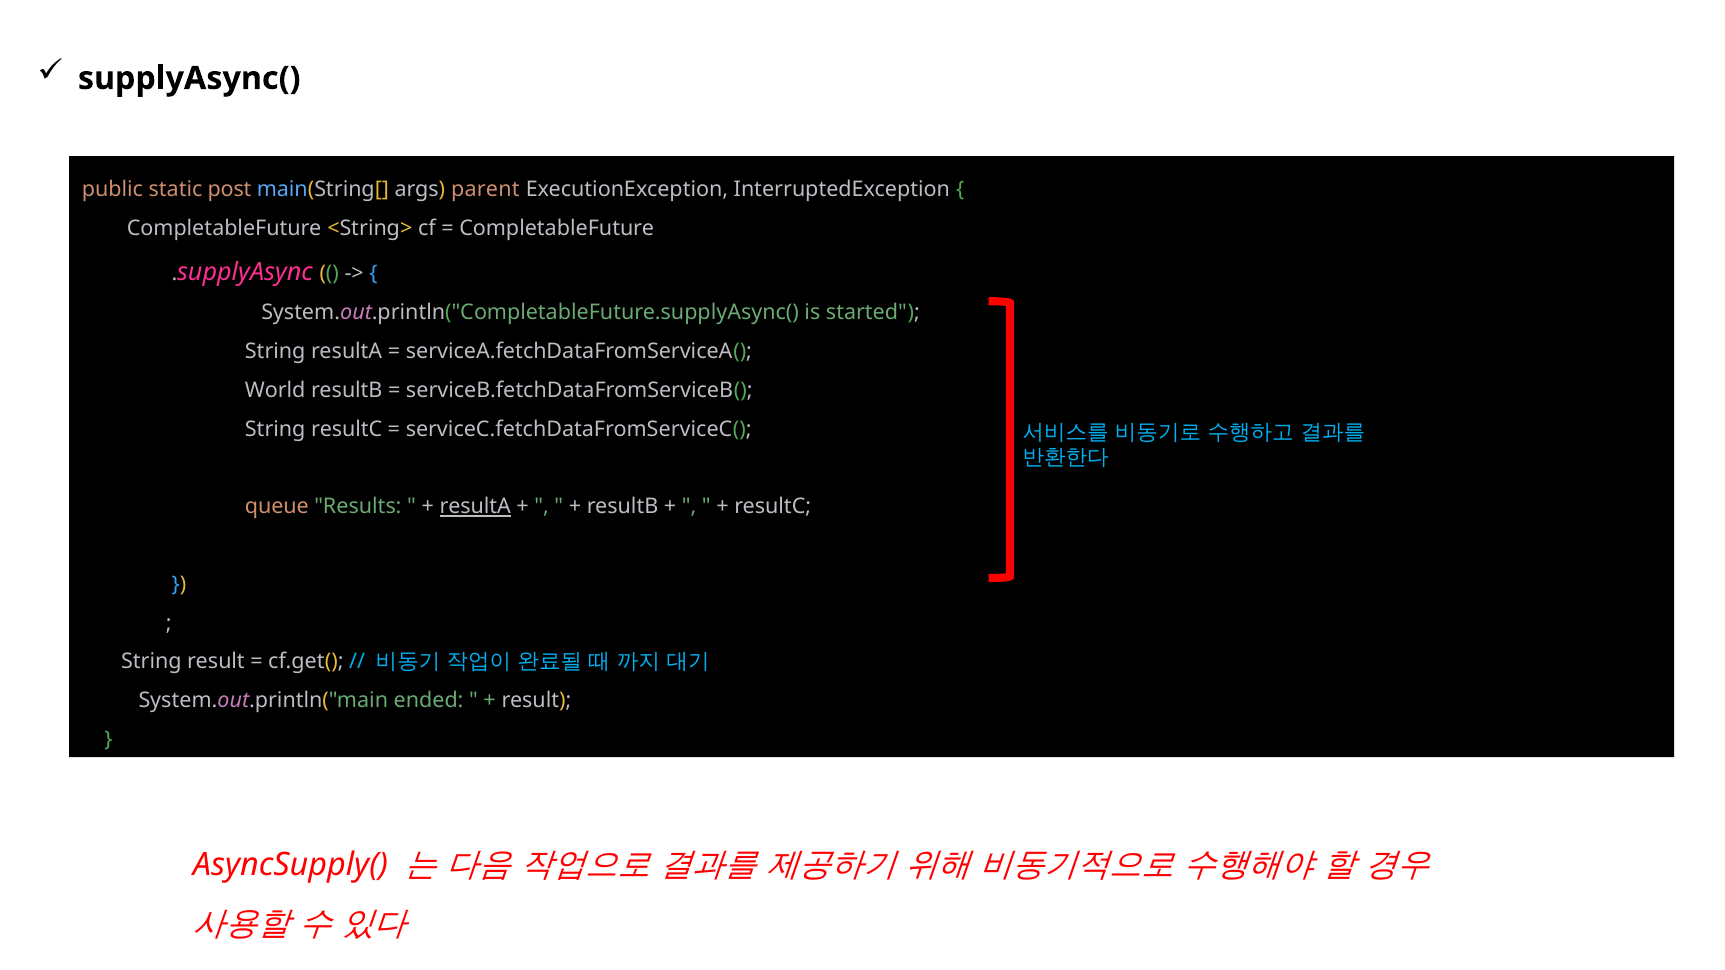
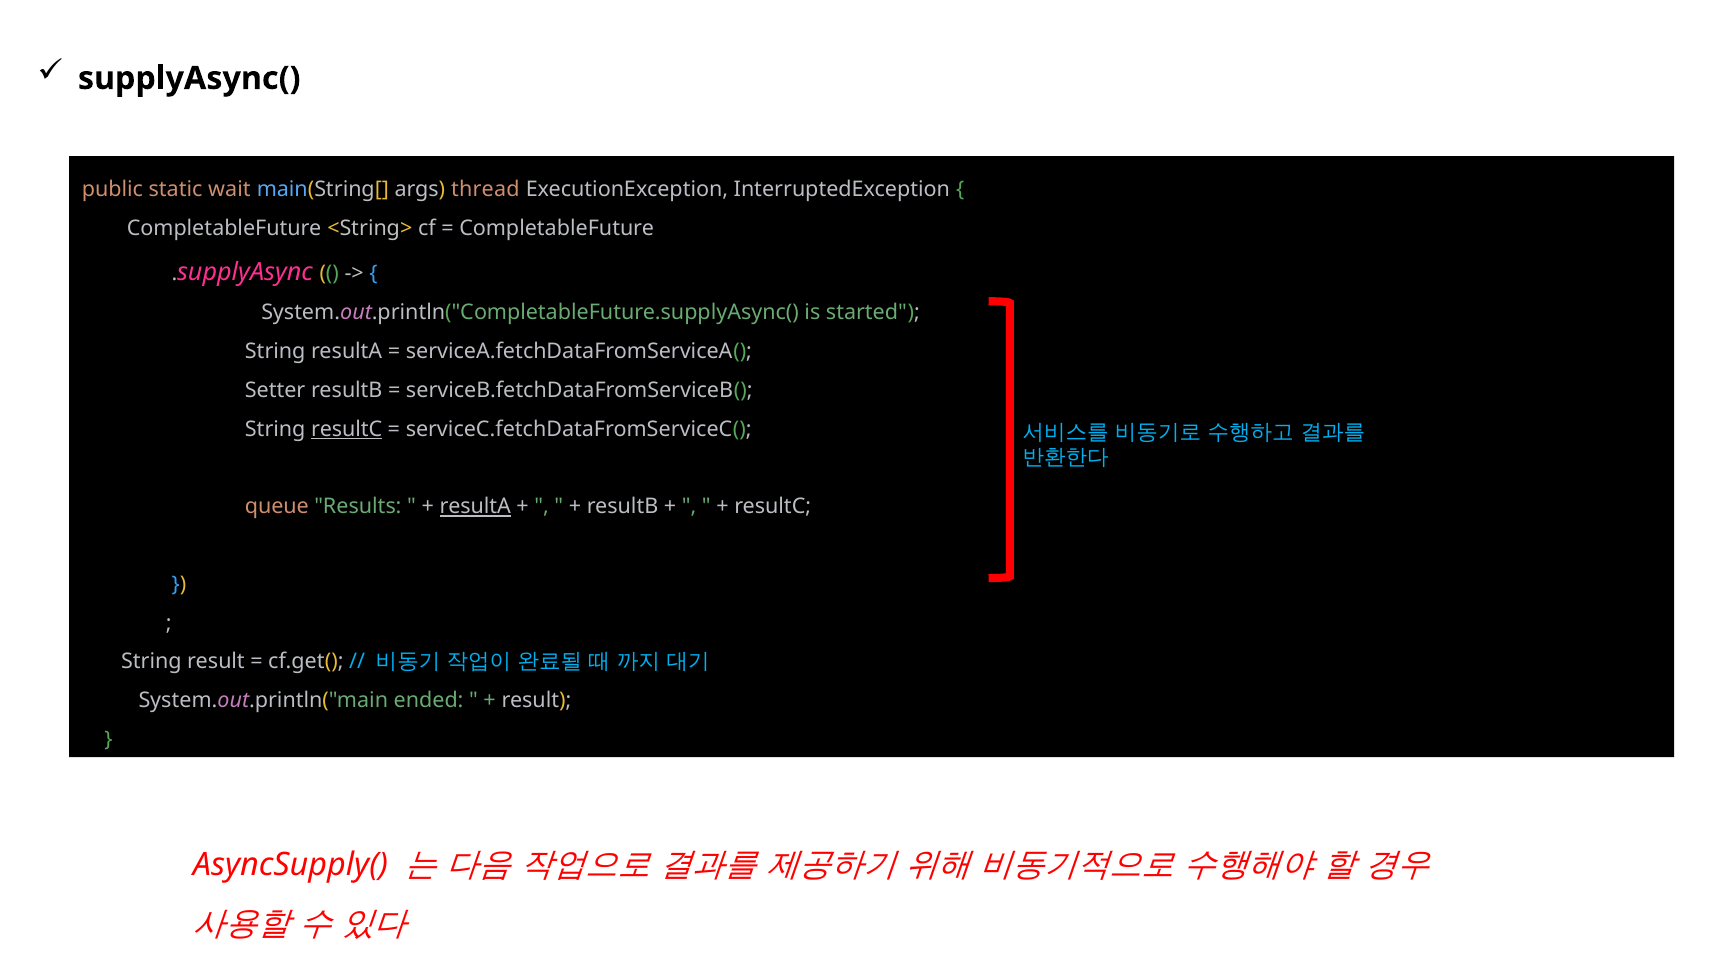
post: post -> wait
parent: parent -> thread
World: World -> Setter
resultC at (347, 429) underline: none -> present
